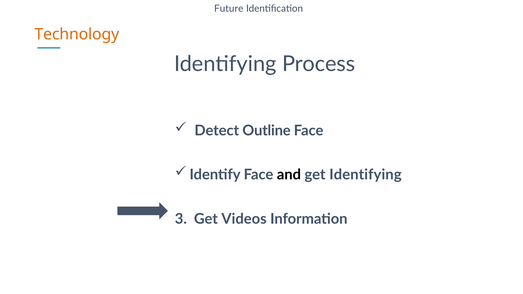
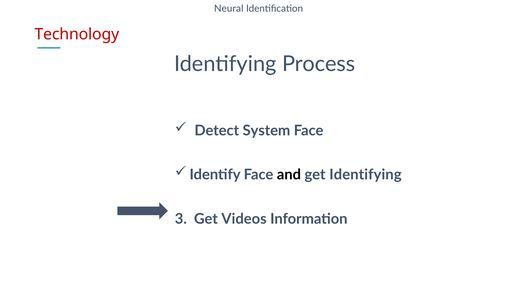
Future: Future -> Neural
Technology colour: orange -> red
Outline: Outline -> System
